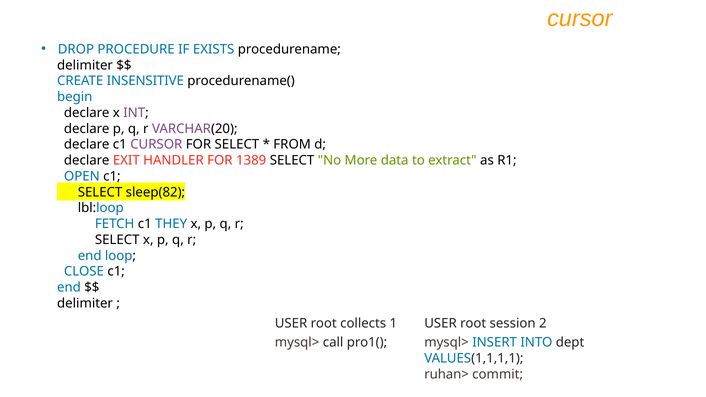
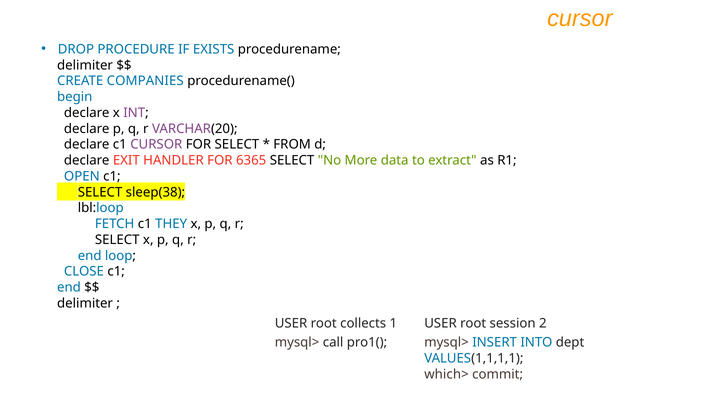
INSENSITIVE: INSENSITIVE -> COMPANIES
1389: 1389 -> 6365
sleep(82: sleep(82 -> sleep(38
ruhan>: ruhan> -> which>
